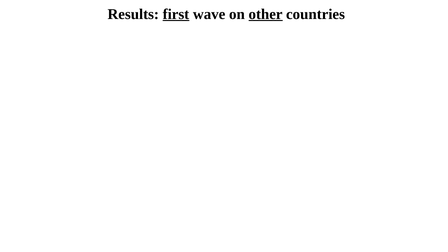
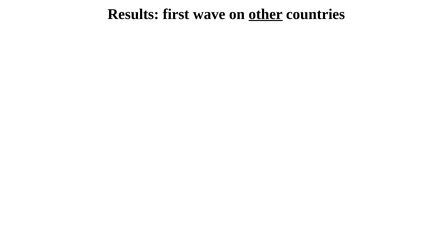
first underline: present -> none
